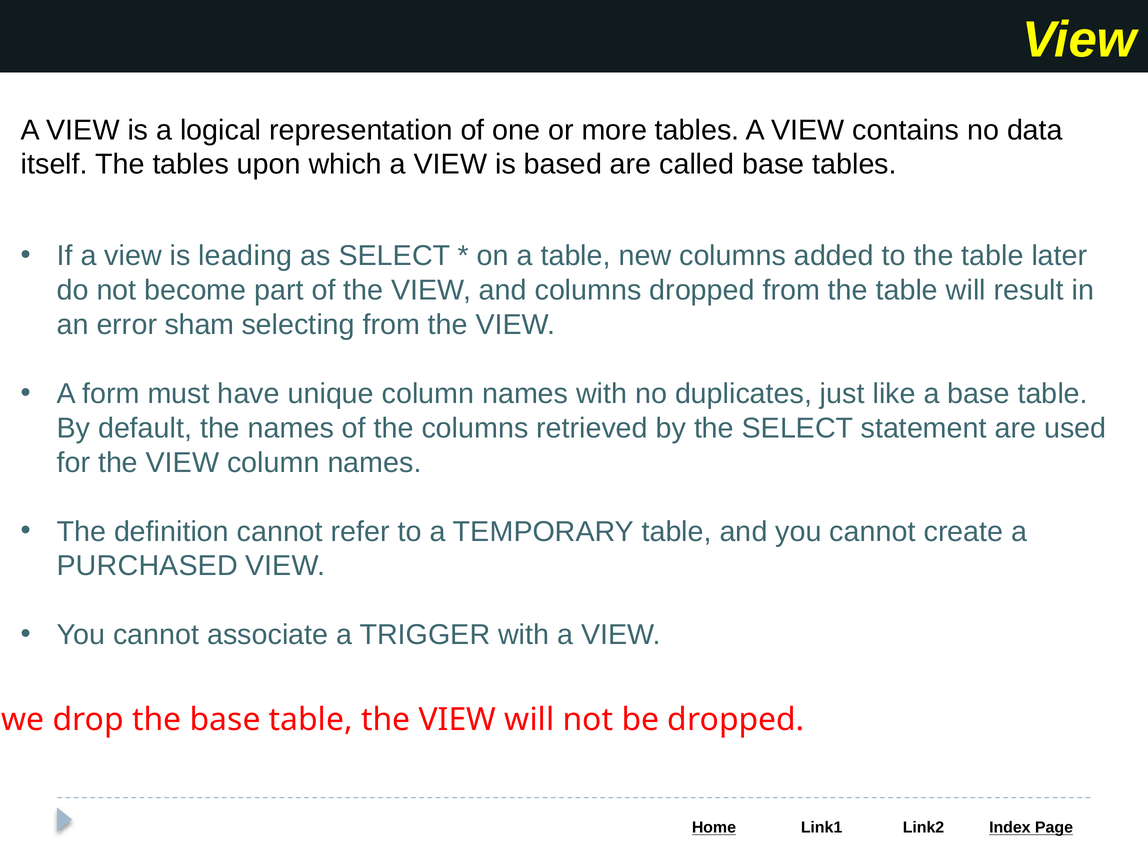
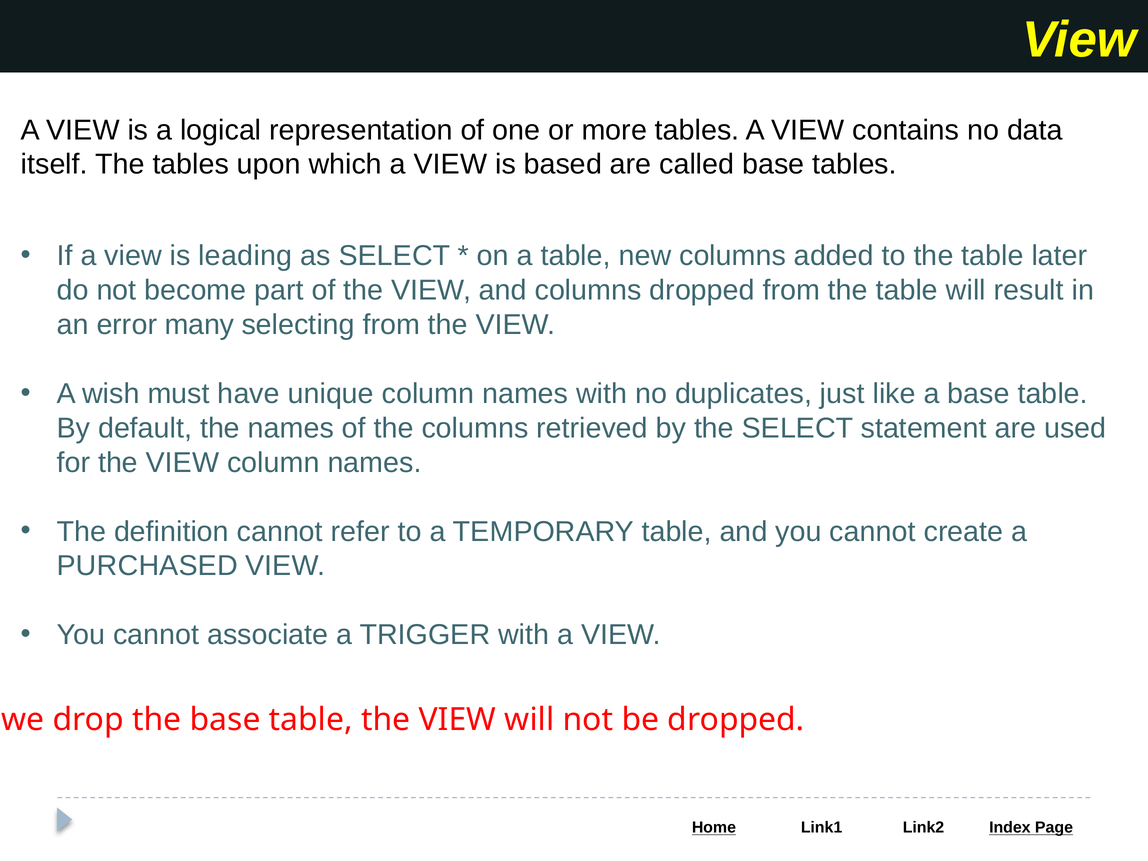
sham: sham -> many
form: form -> wish
